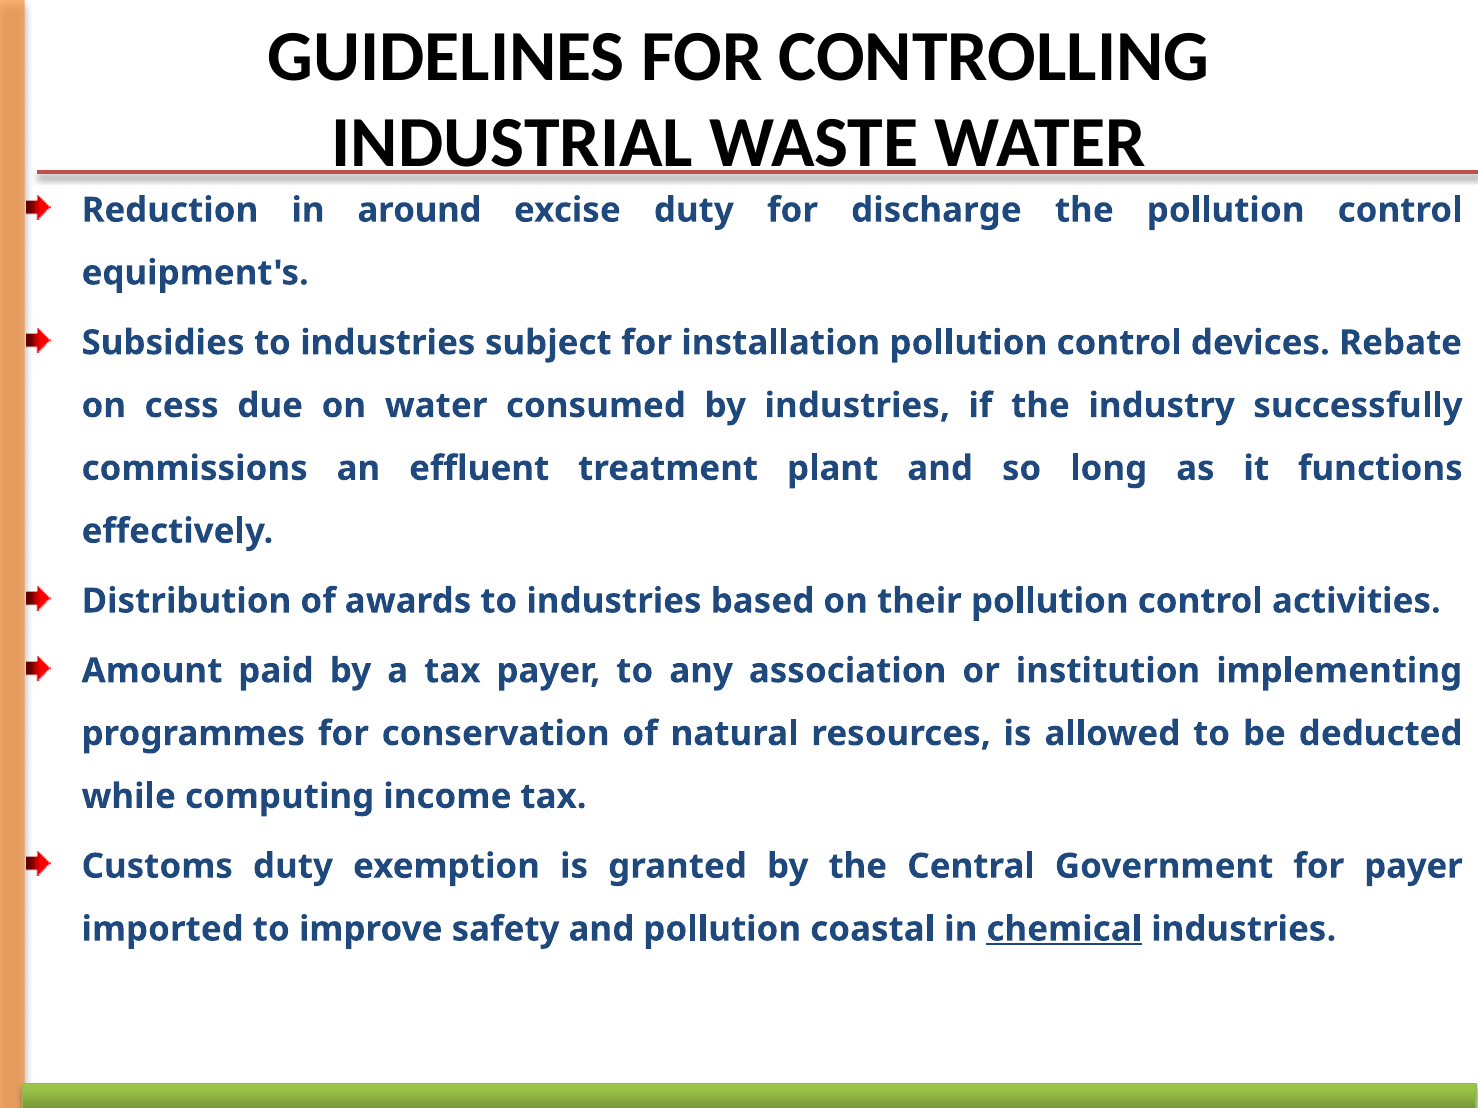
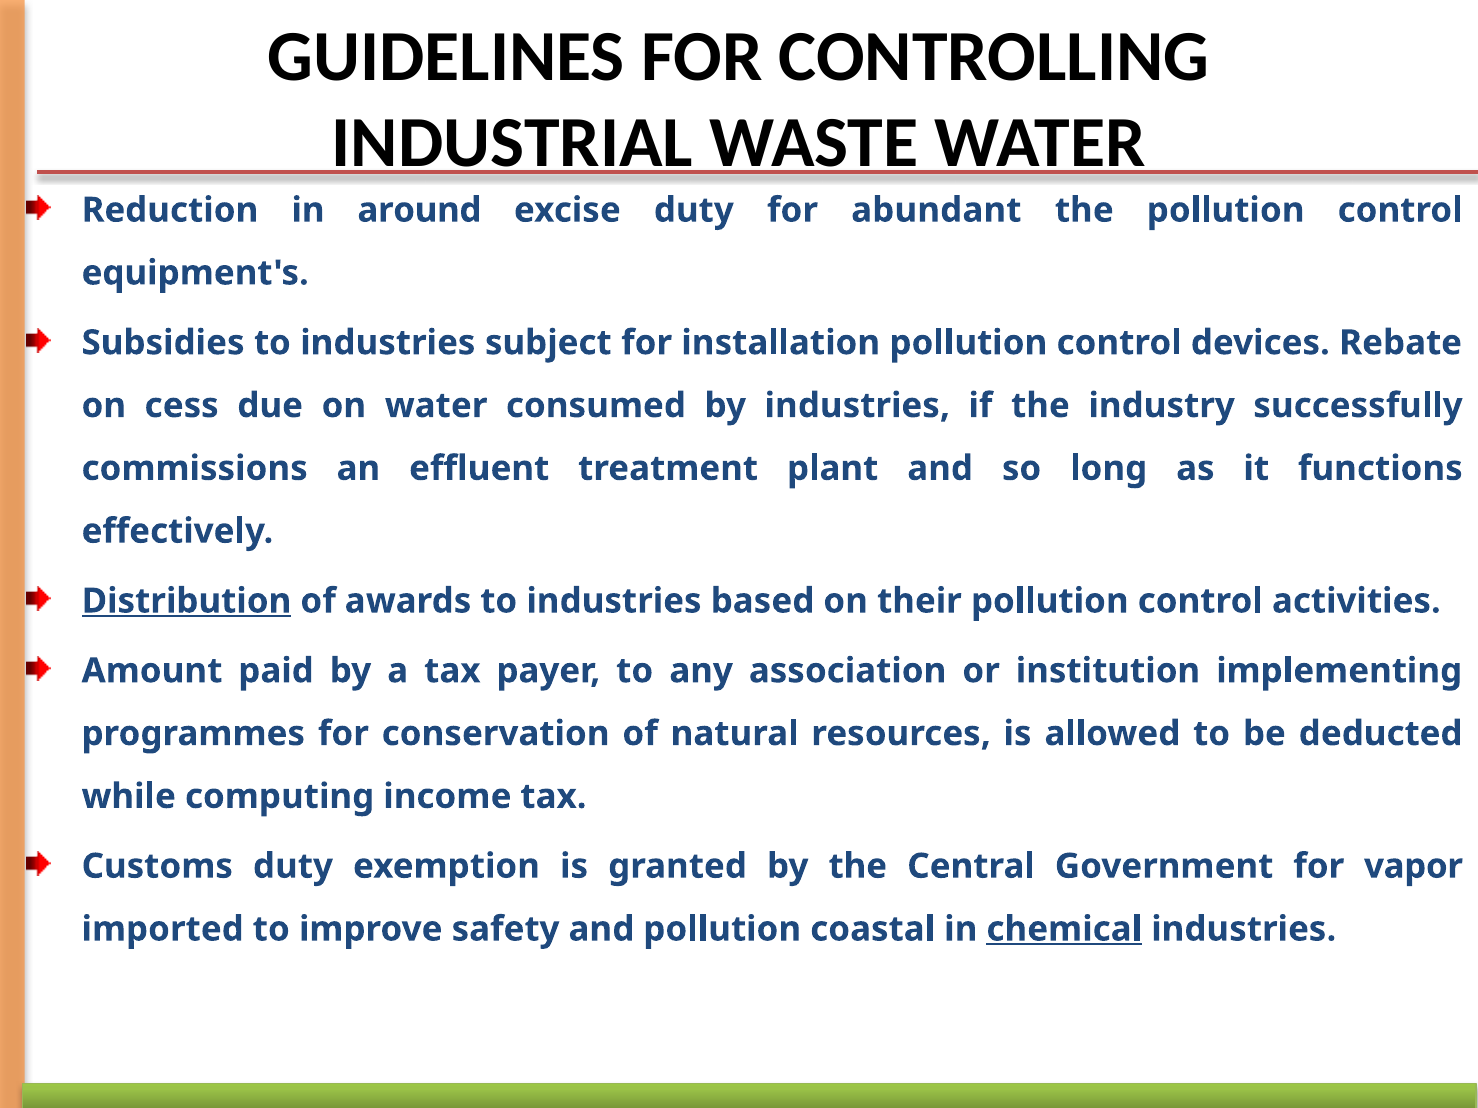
discharge: discharge -> abundant
Distribution underline: none -> present
for payer: payer -> vapor
